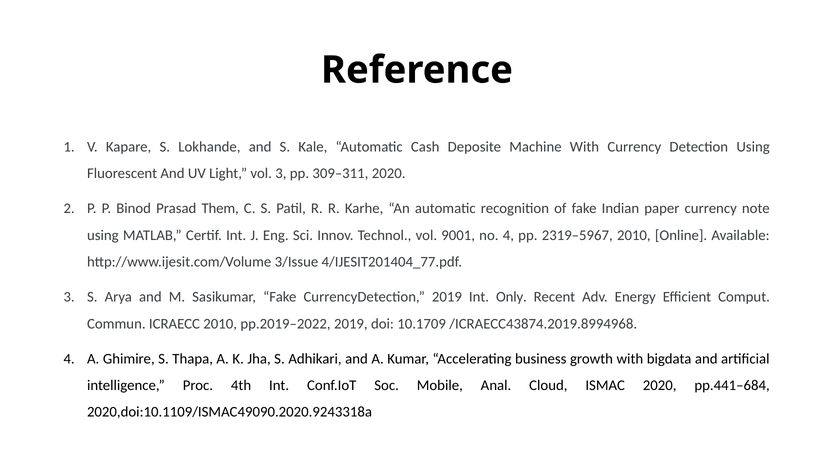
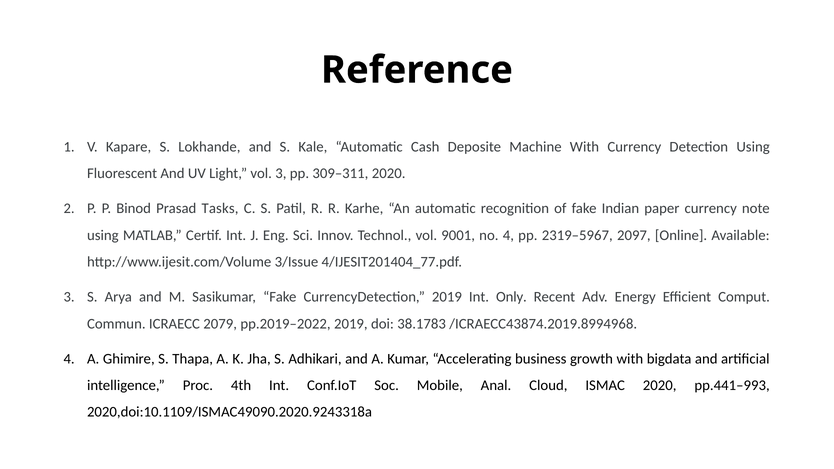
Them: Them -> Tasks
2319–5967 2010: 2010 -> 2097
ICRAECC 2010: 2010 -> 2079
10.1709: 10.1709 -> 38.1783
pp.441–684: pp.441–684 -> pp.441–993
